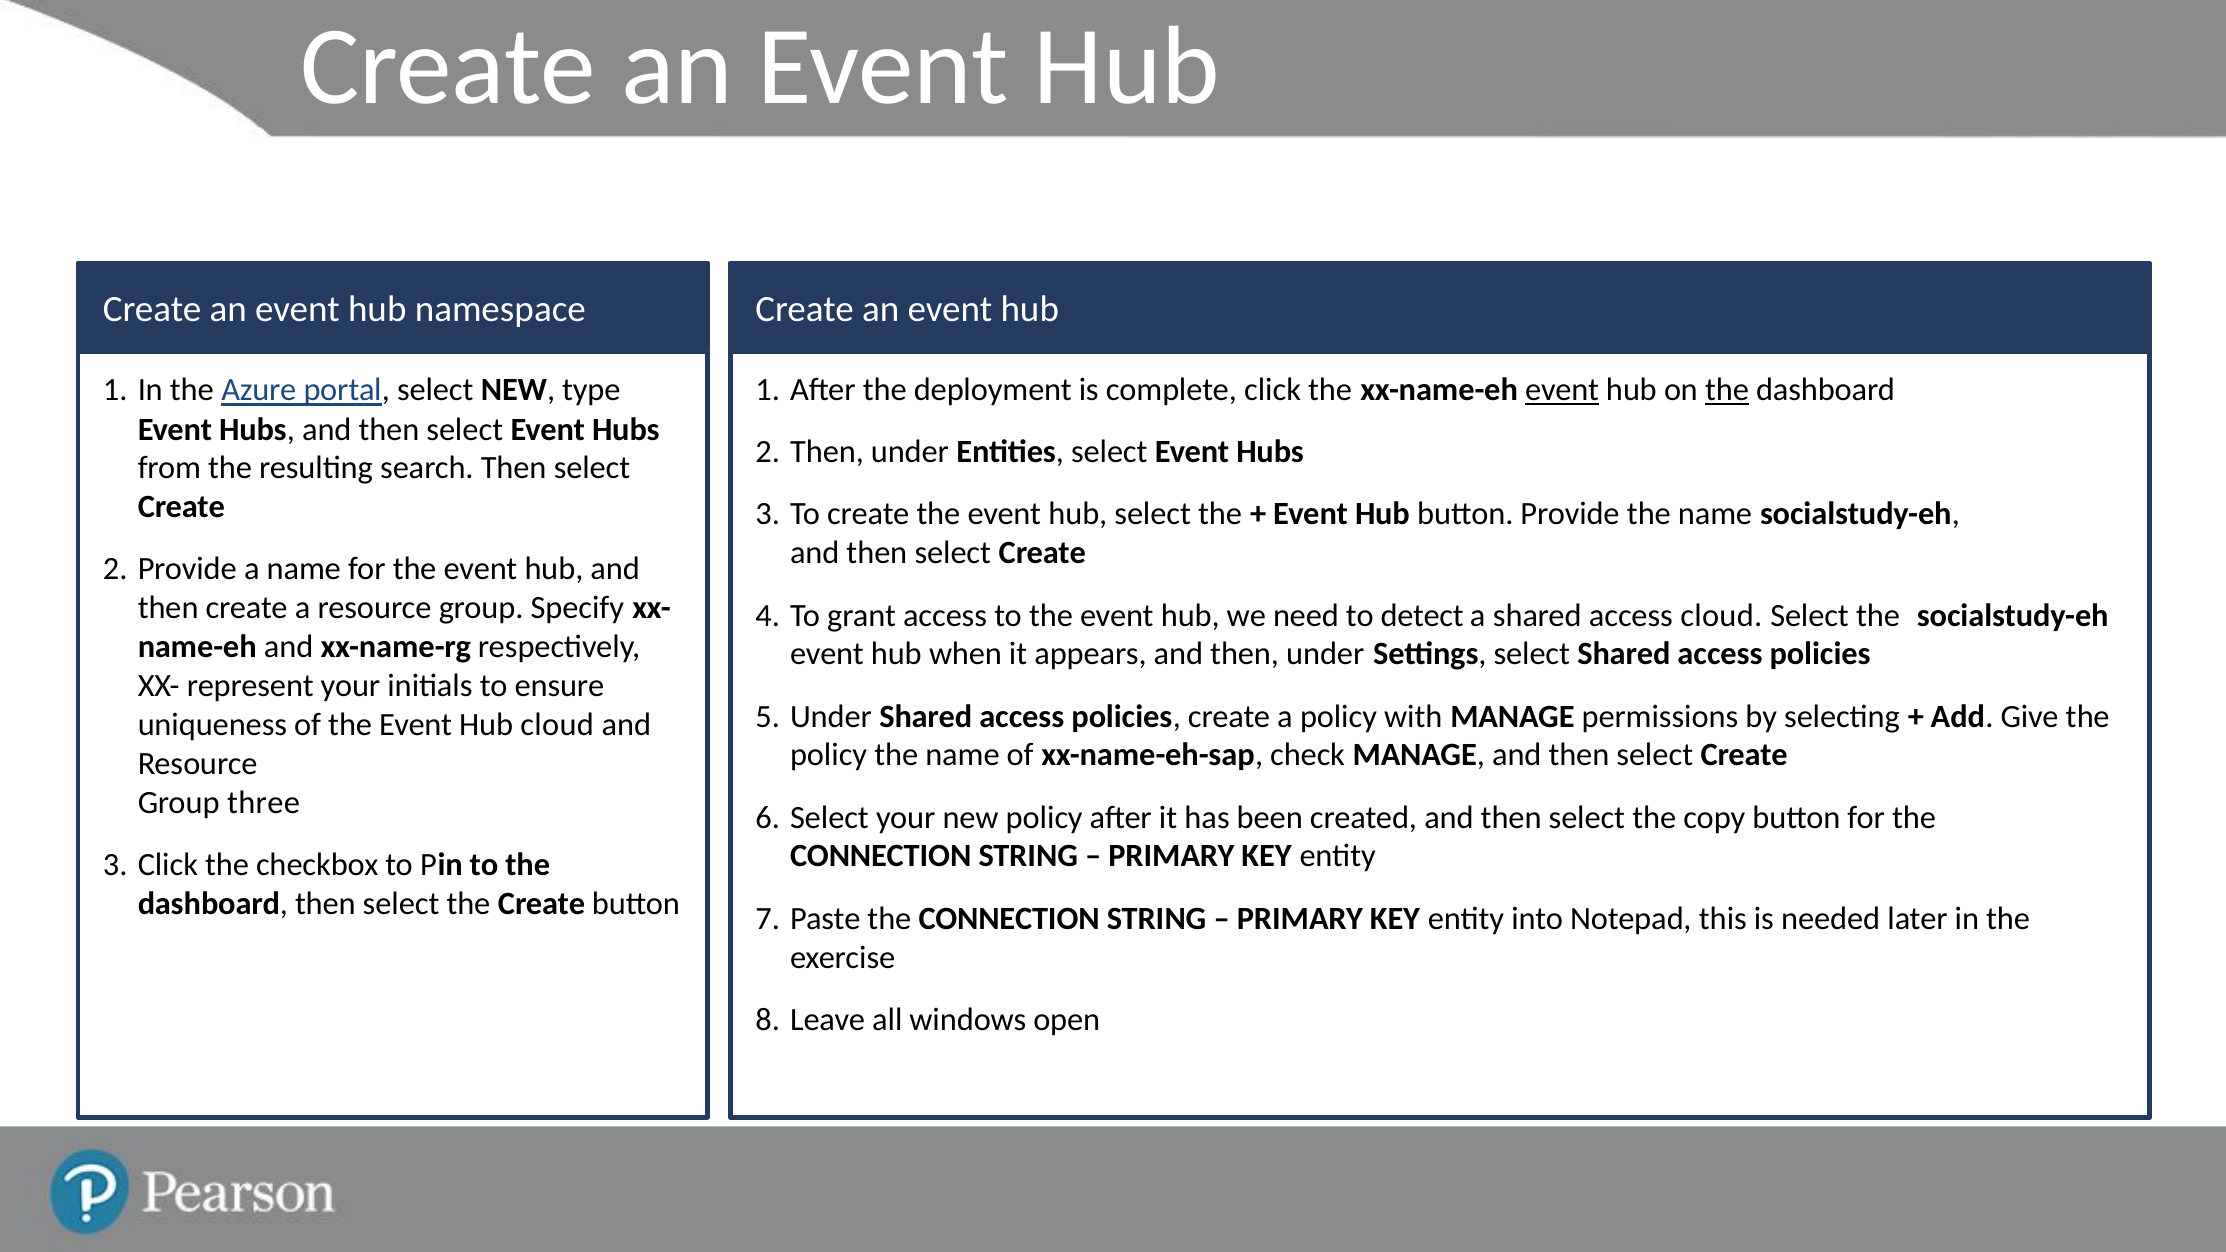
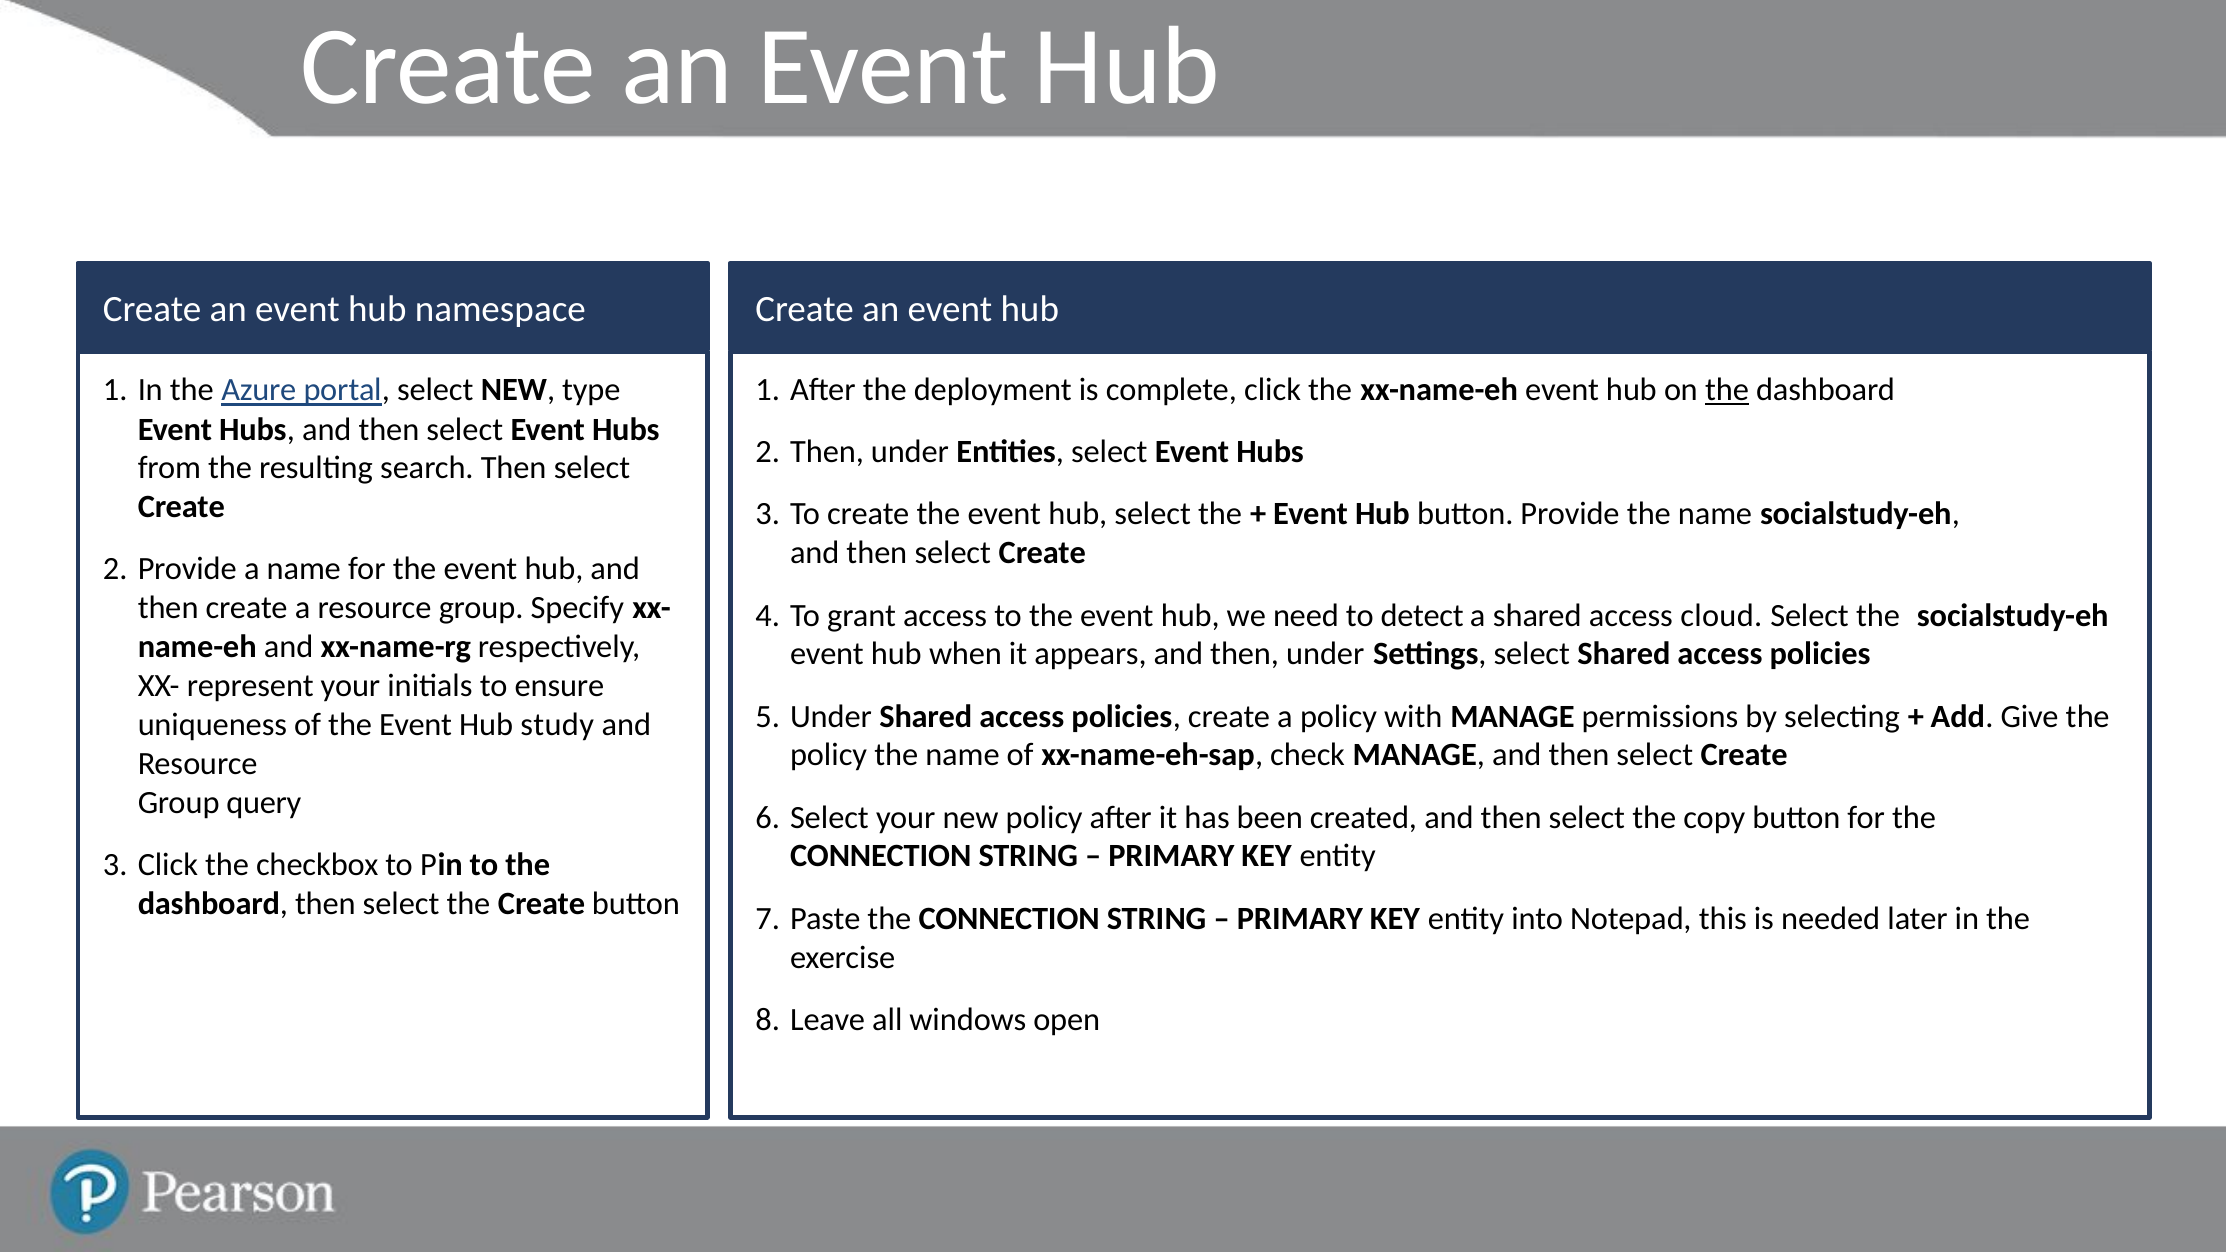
event at (1562, 390) underline: present -> none
Hub cloud: cloud -> study
three: three -> query
